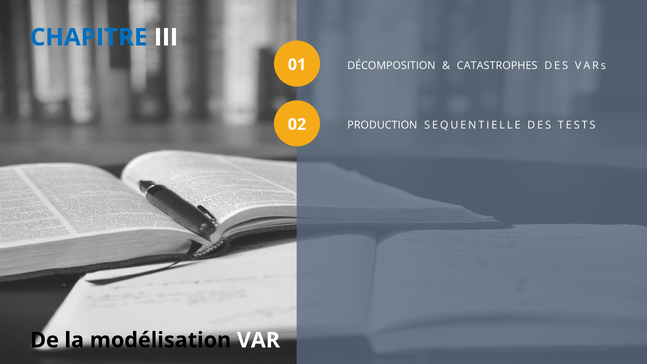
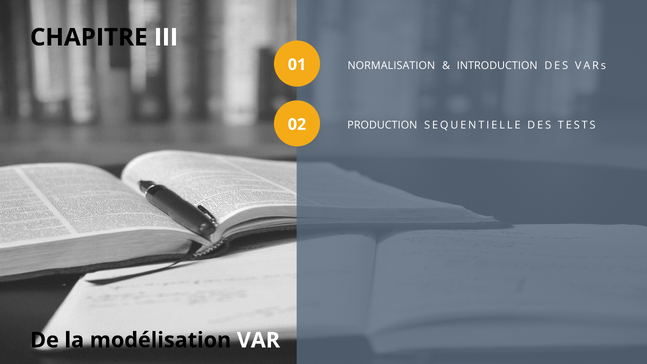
CHAPITRE colour: blue -> black
DÉCOMPOSITION: DÉCOMPOSITION -> NORMALISATION
CATASTROPHES: CATASTROPHES -> INTRODUCTION
